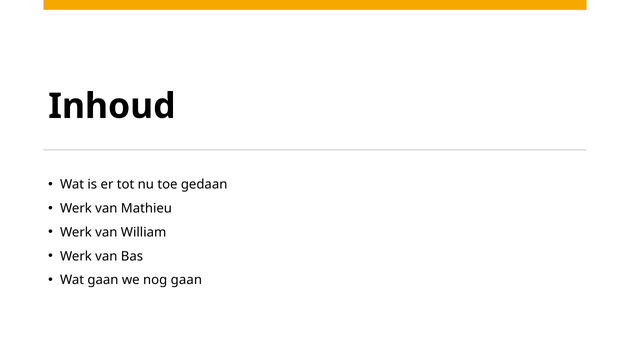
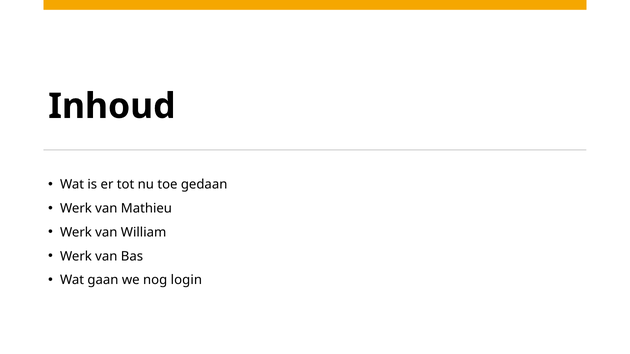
nog gaan: gaan -> login
